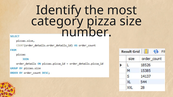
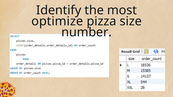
category: category -> optimize
